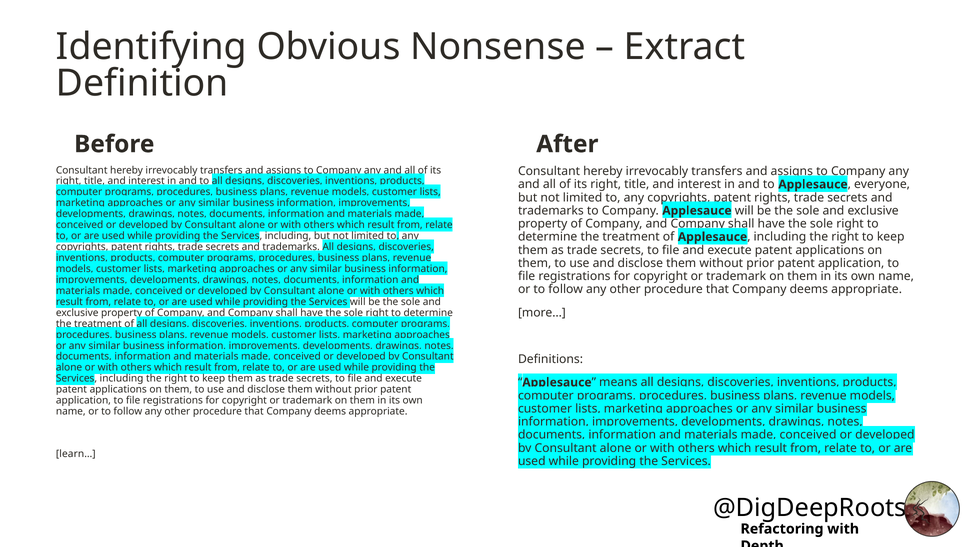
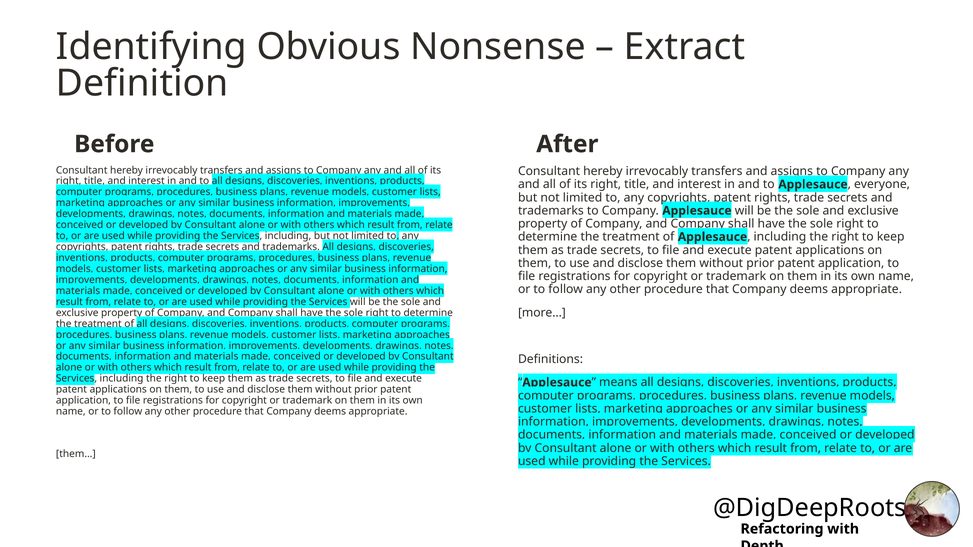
learn…: learn… -> them…
